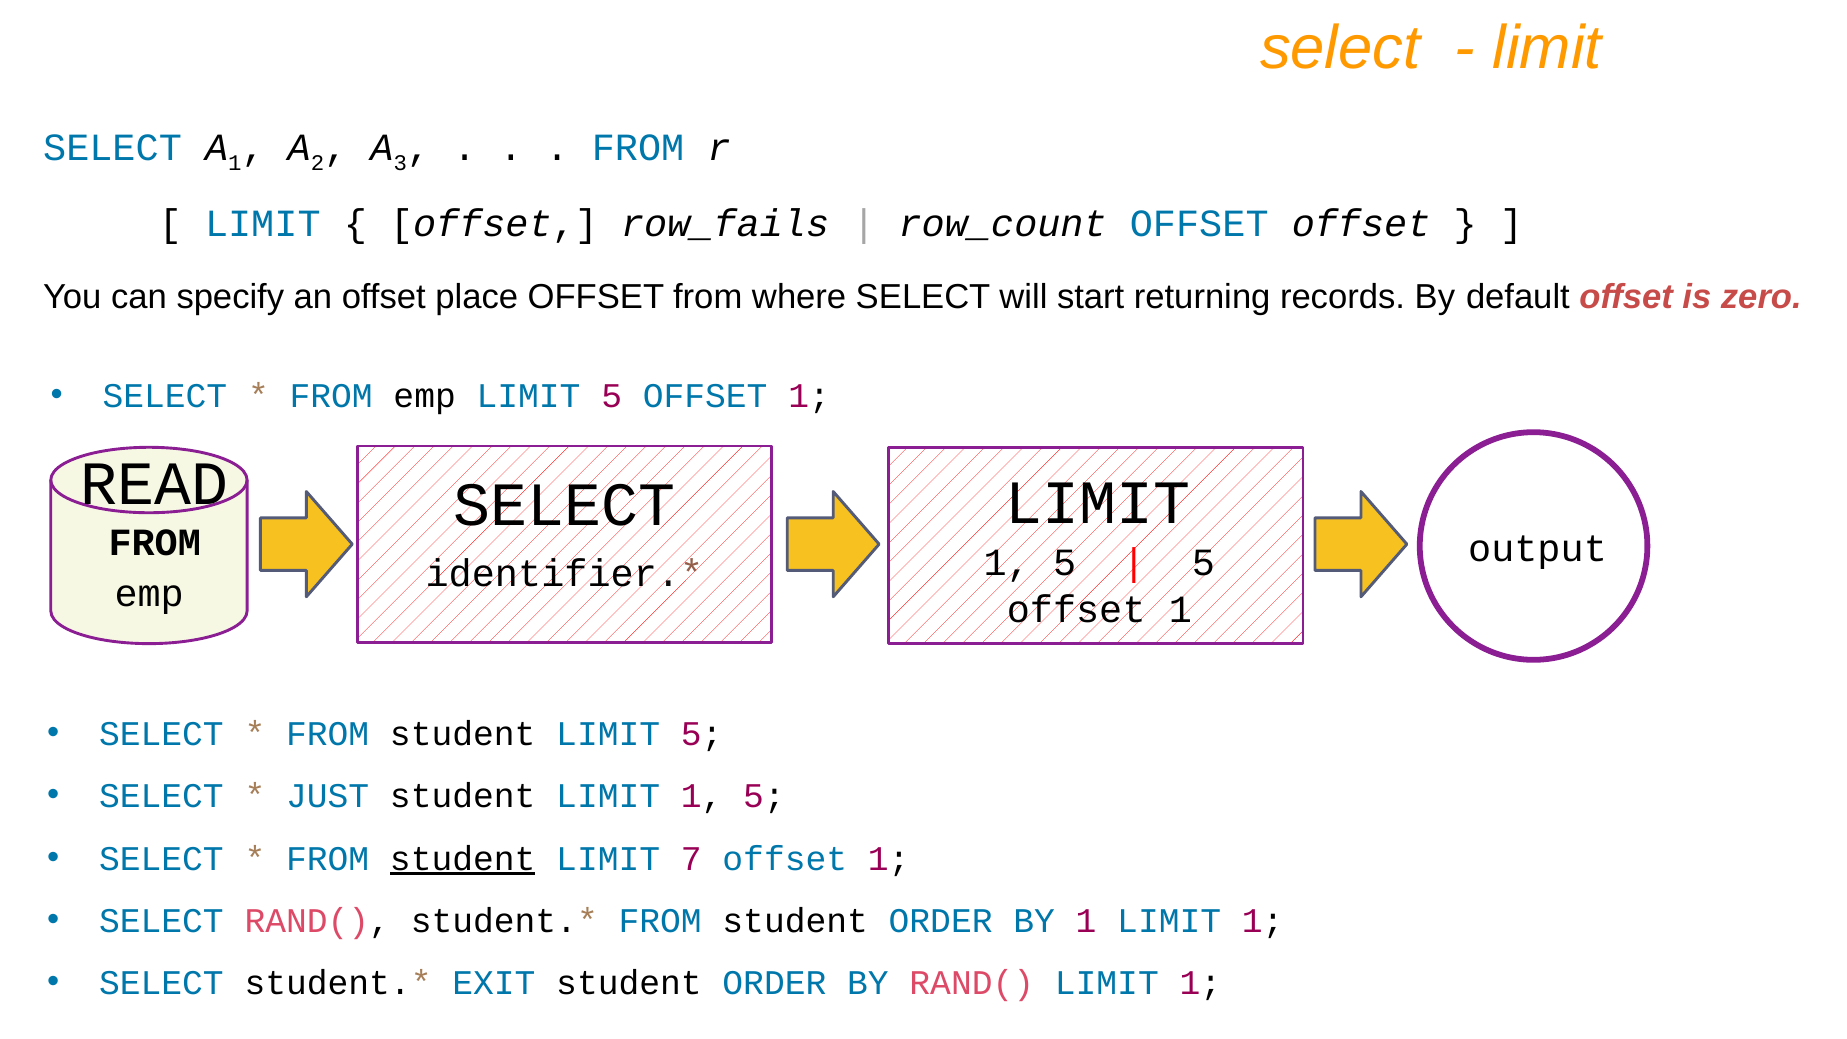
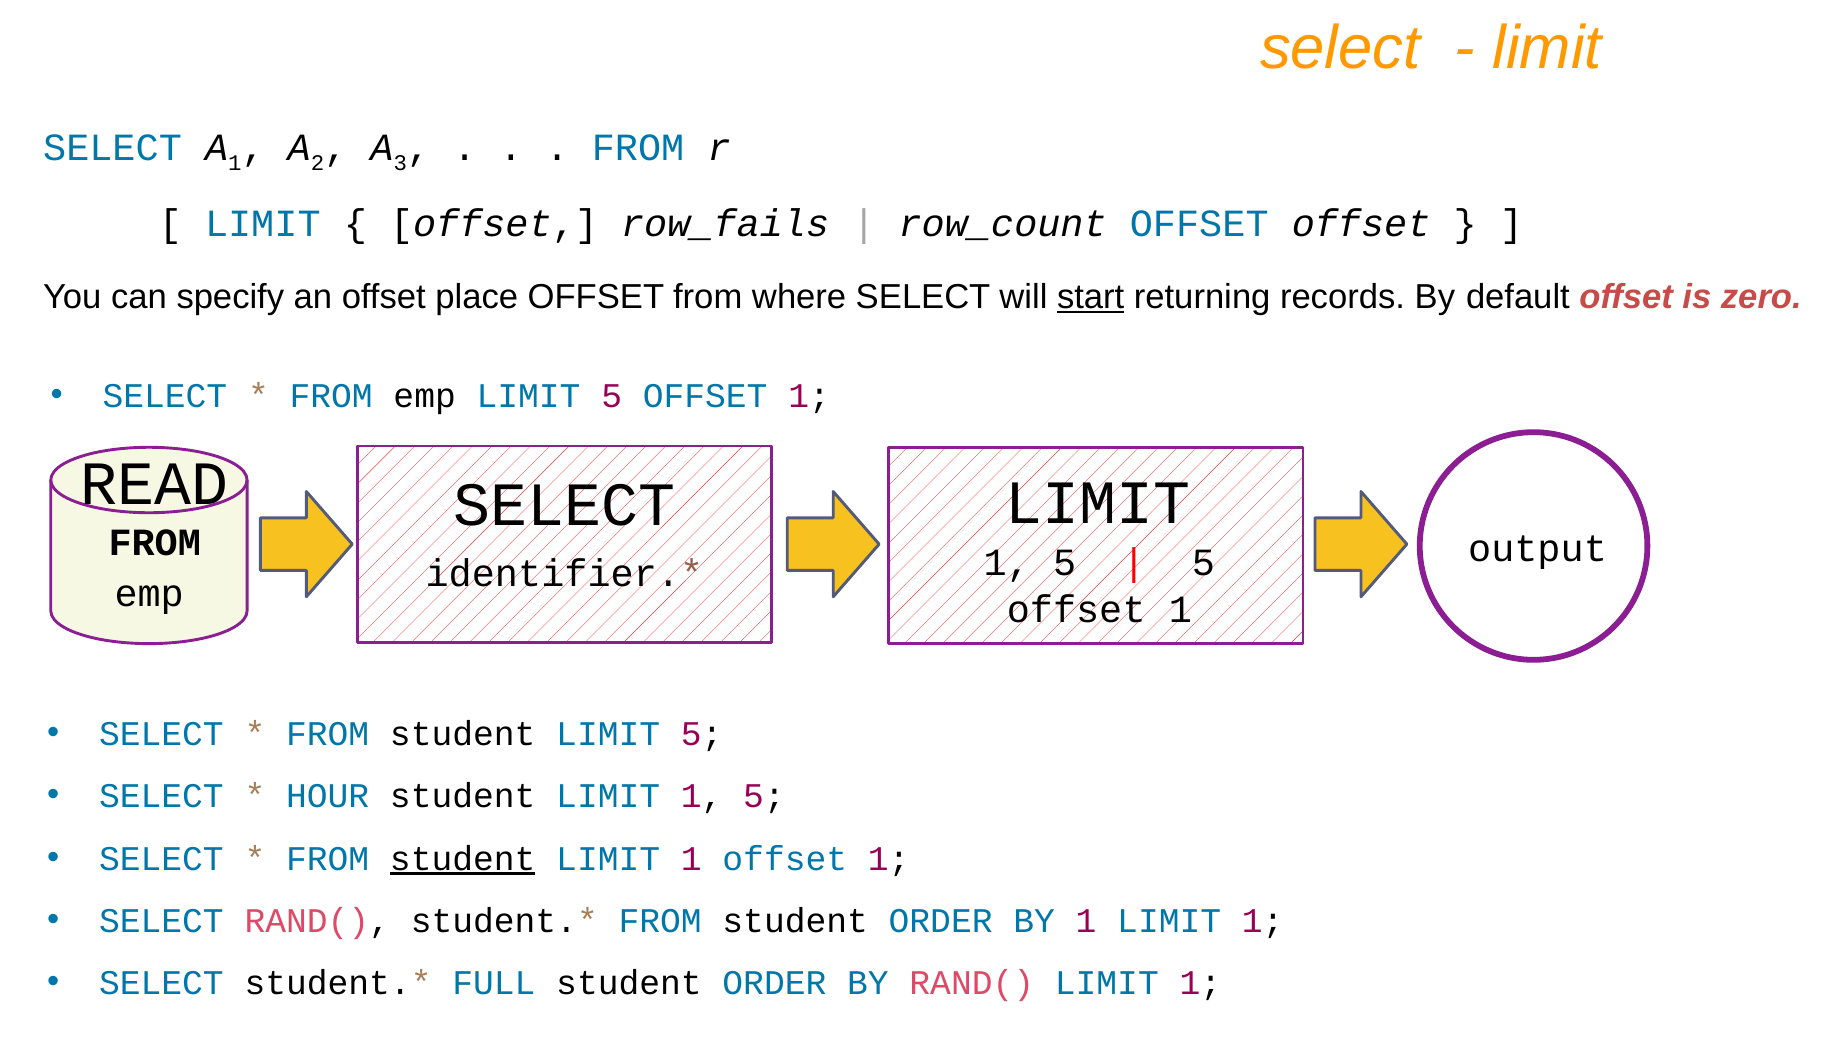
start underline: none -> present
JUST: JUST -> HOUR
7 at (691, 859): 7 -> 1
EXIT: EXIT -> FULL
